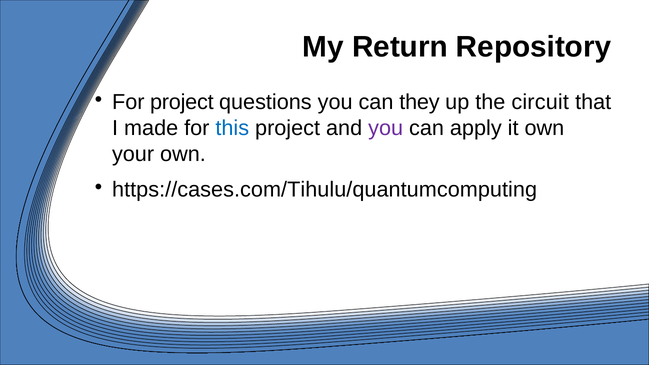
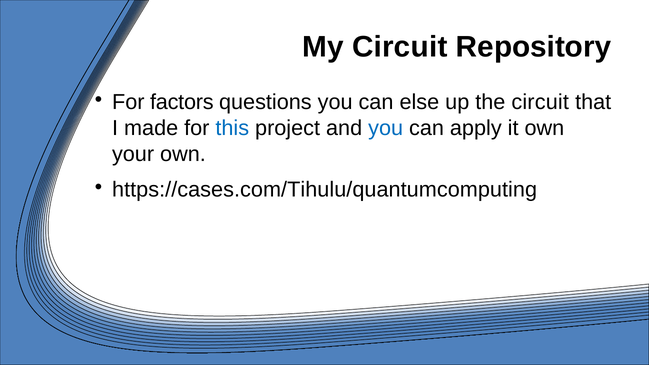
My Return: Return -> Circuit
For project: project -> factors
they: they -> else
you at (386, 128) colour: purple -> blue
